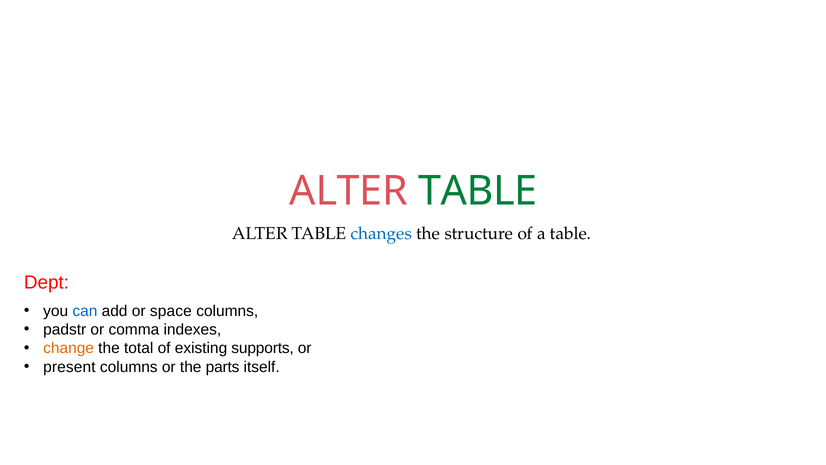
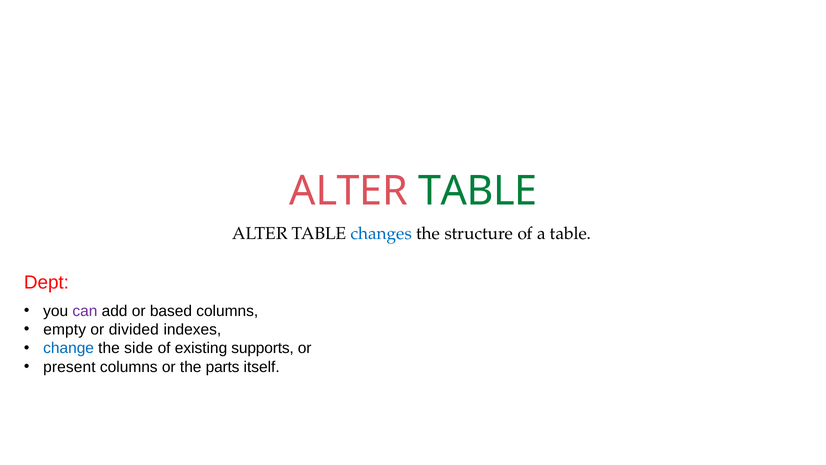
can colour: blue -> purple
space: space -> based
padstr: padstr -> empty
comma: comma -> divided
change colour: orange -> blue
total: total -> side
